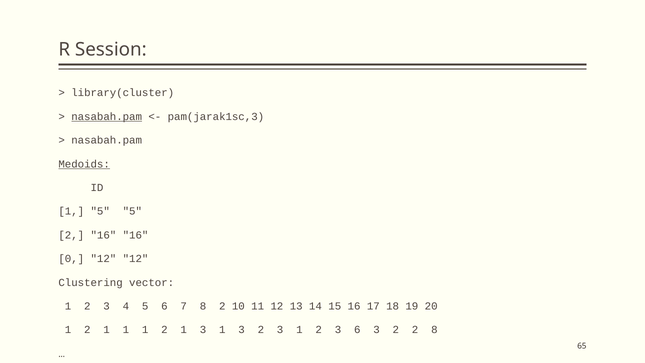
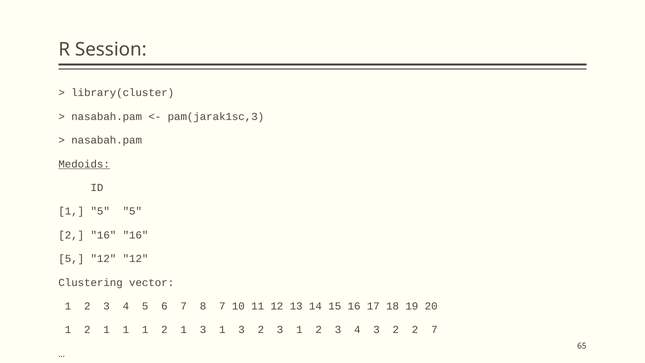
nasabah.pam at (107, 116) underline: present -> none
0 at (71, 259): 0 -> 5
8 2: 2 -> 7
6 at (357, 330): 6 -> 4
2 8: 8 -> 7
